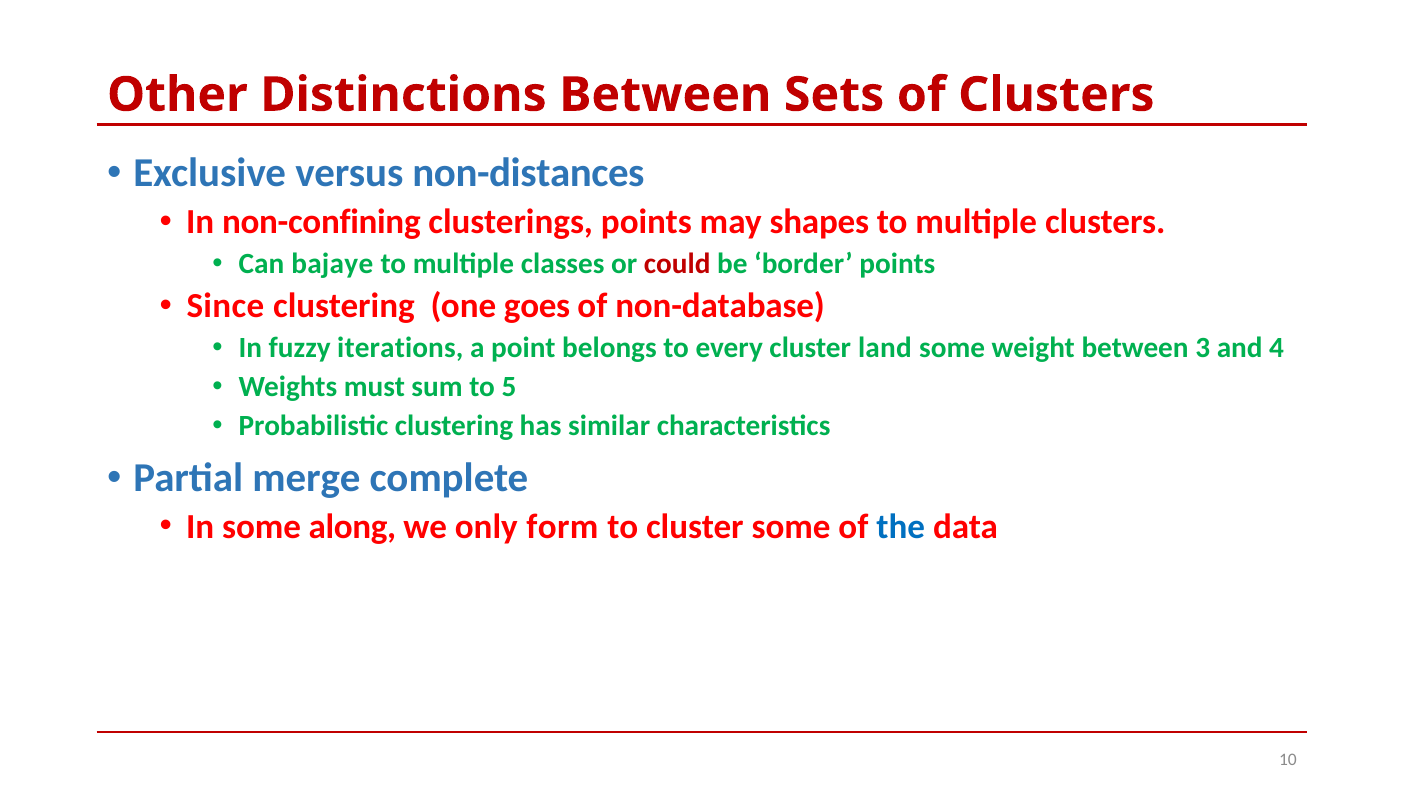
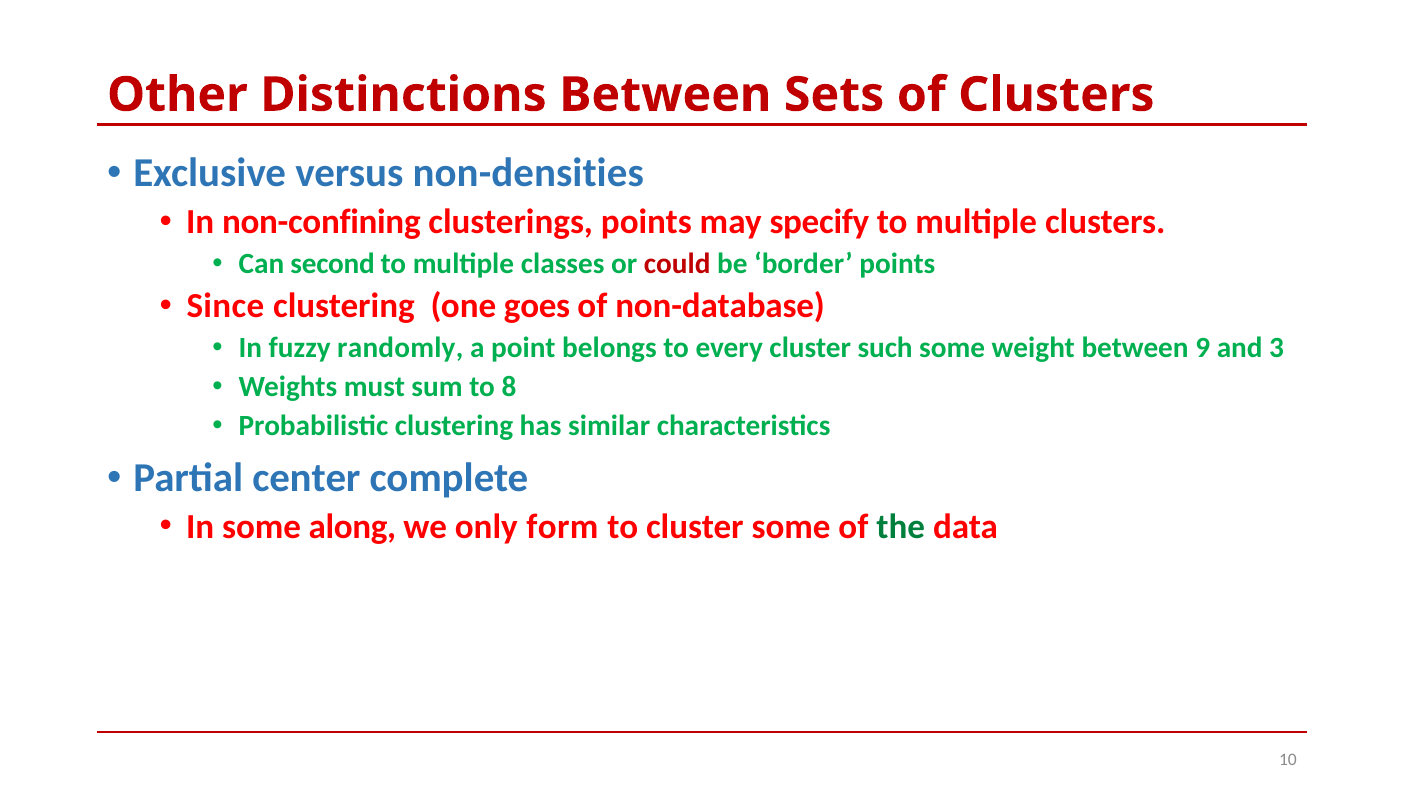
non-distances: non-distances -> non-densities
shapes: shapes -> specify
bajaye: bajaye -> second
iterations: iterations -> randomly
land: land -> such
3: 3 -> 9
4: 4 -> 3
5: 5 -> 8
merge: merge -> center
the colour: blue -> green
